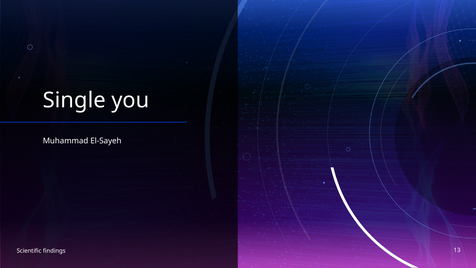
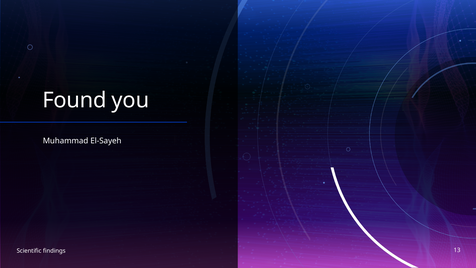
Single: Single -> Found
